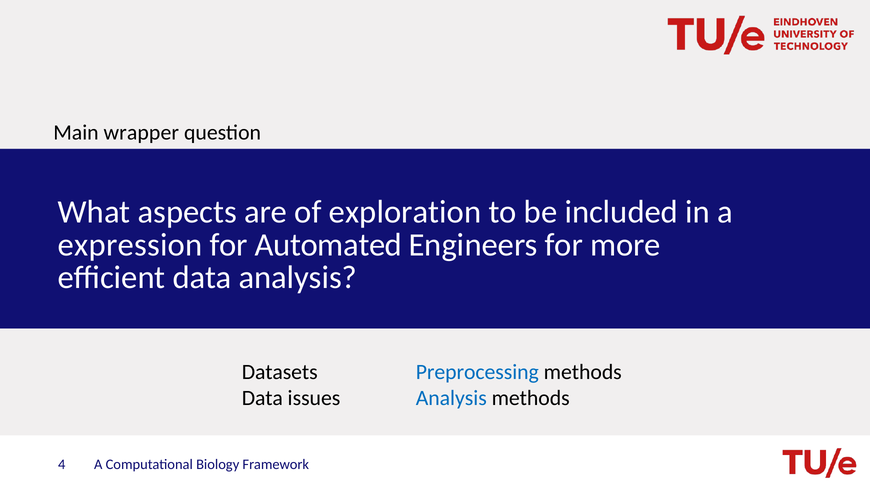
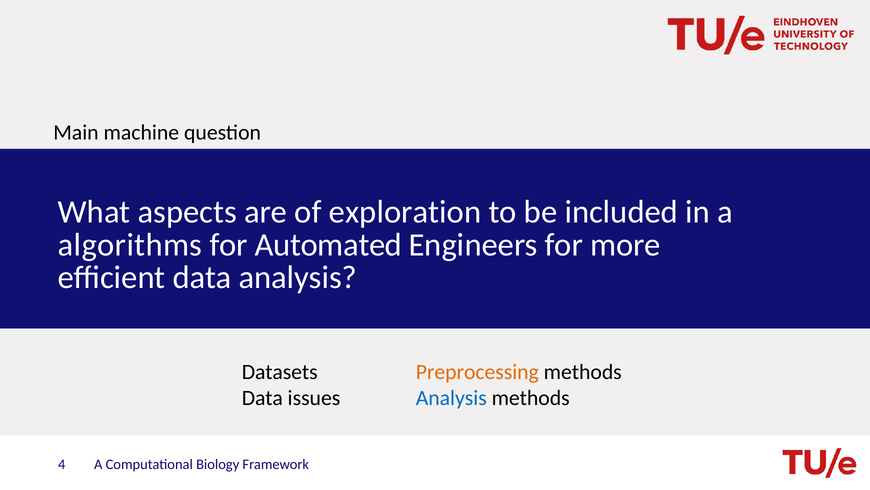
wrapper: wrapper -> machine
expression: expression -> algorithms
Preprocessing colour: blue -> orange
